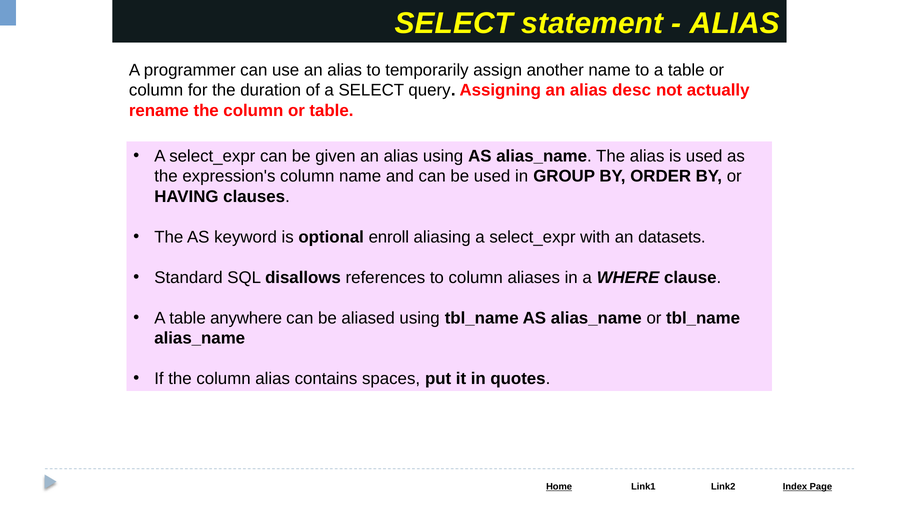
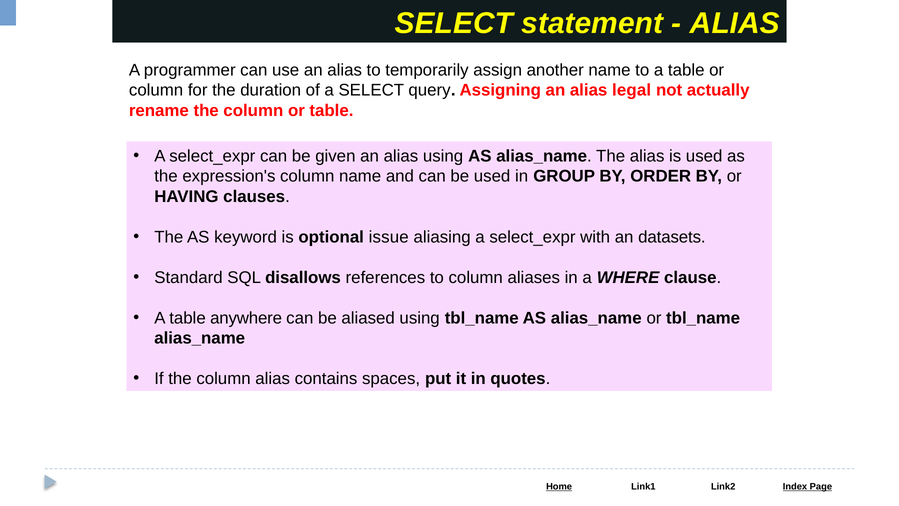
desc: desc -> legal
enroll: enroll -> issue
